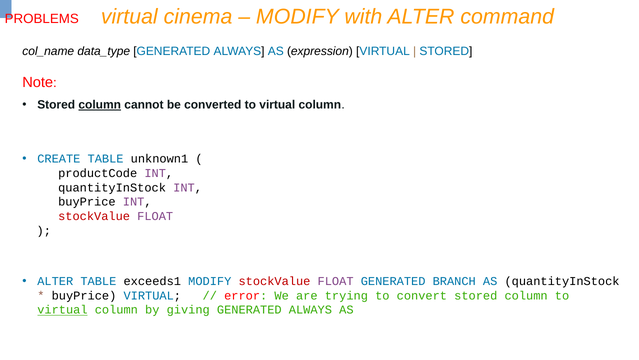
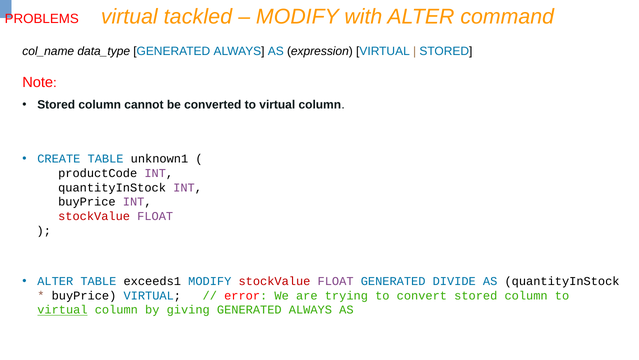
cinema: cinema -> tackled
column at (100, 105) underline: present -> none
BRANCH: BRANCH -> DIVIDE
